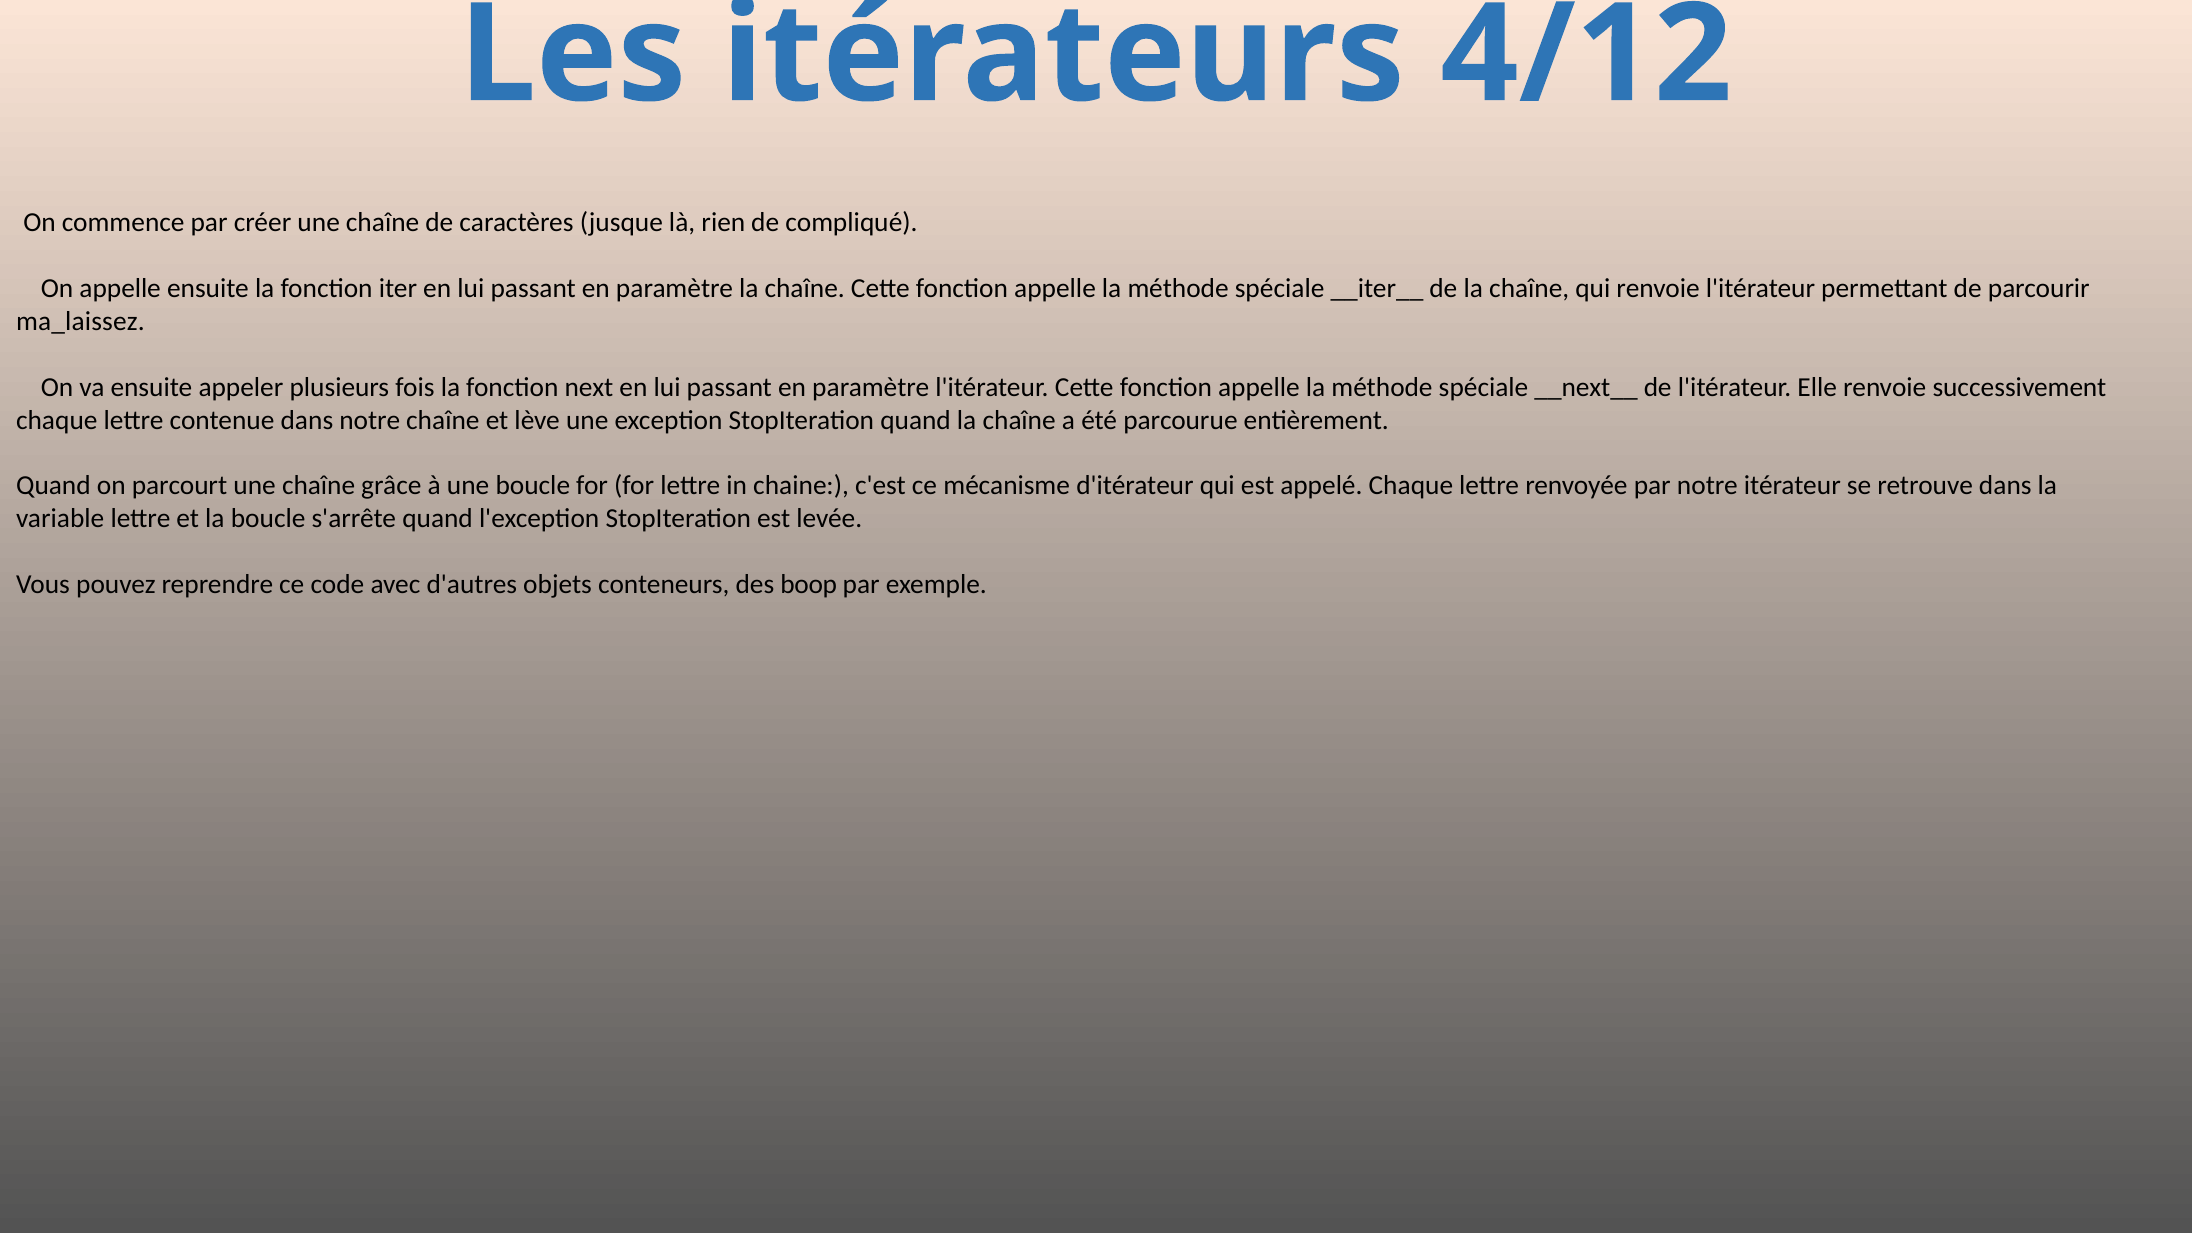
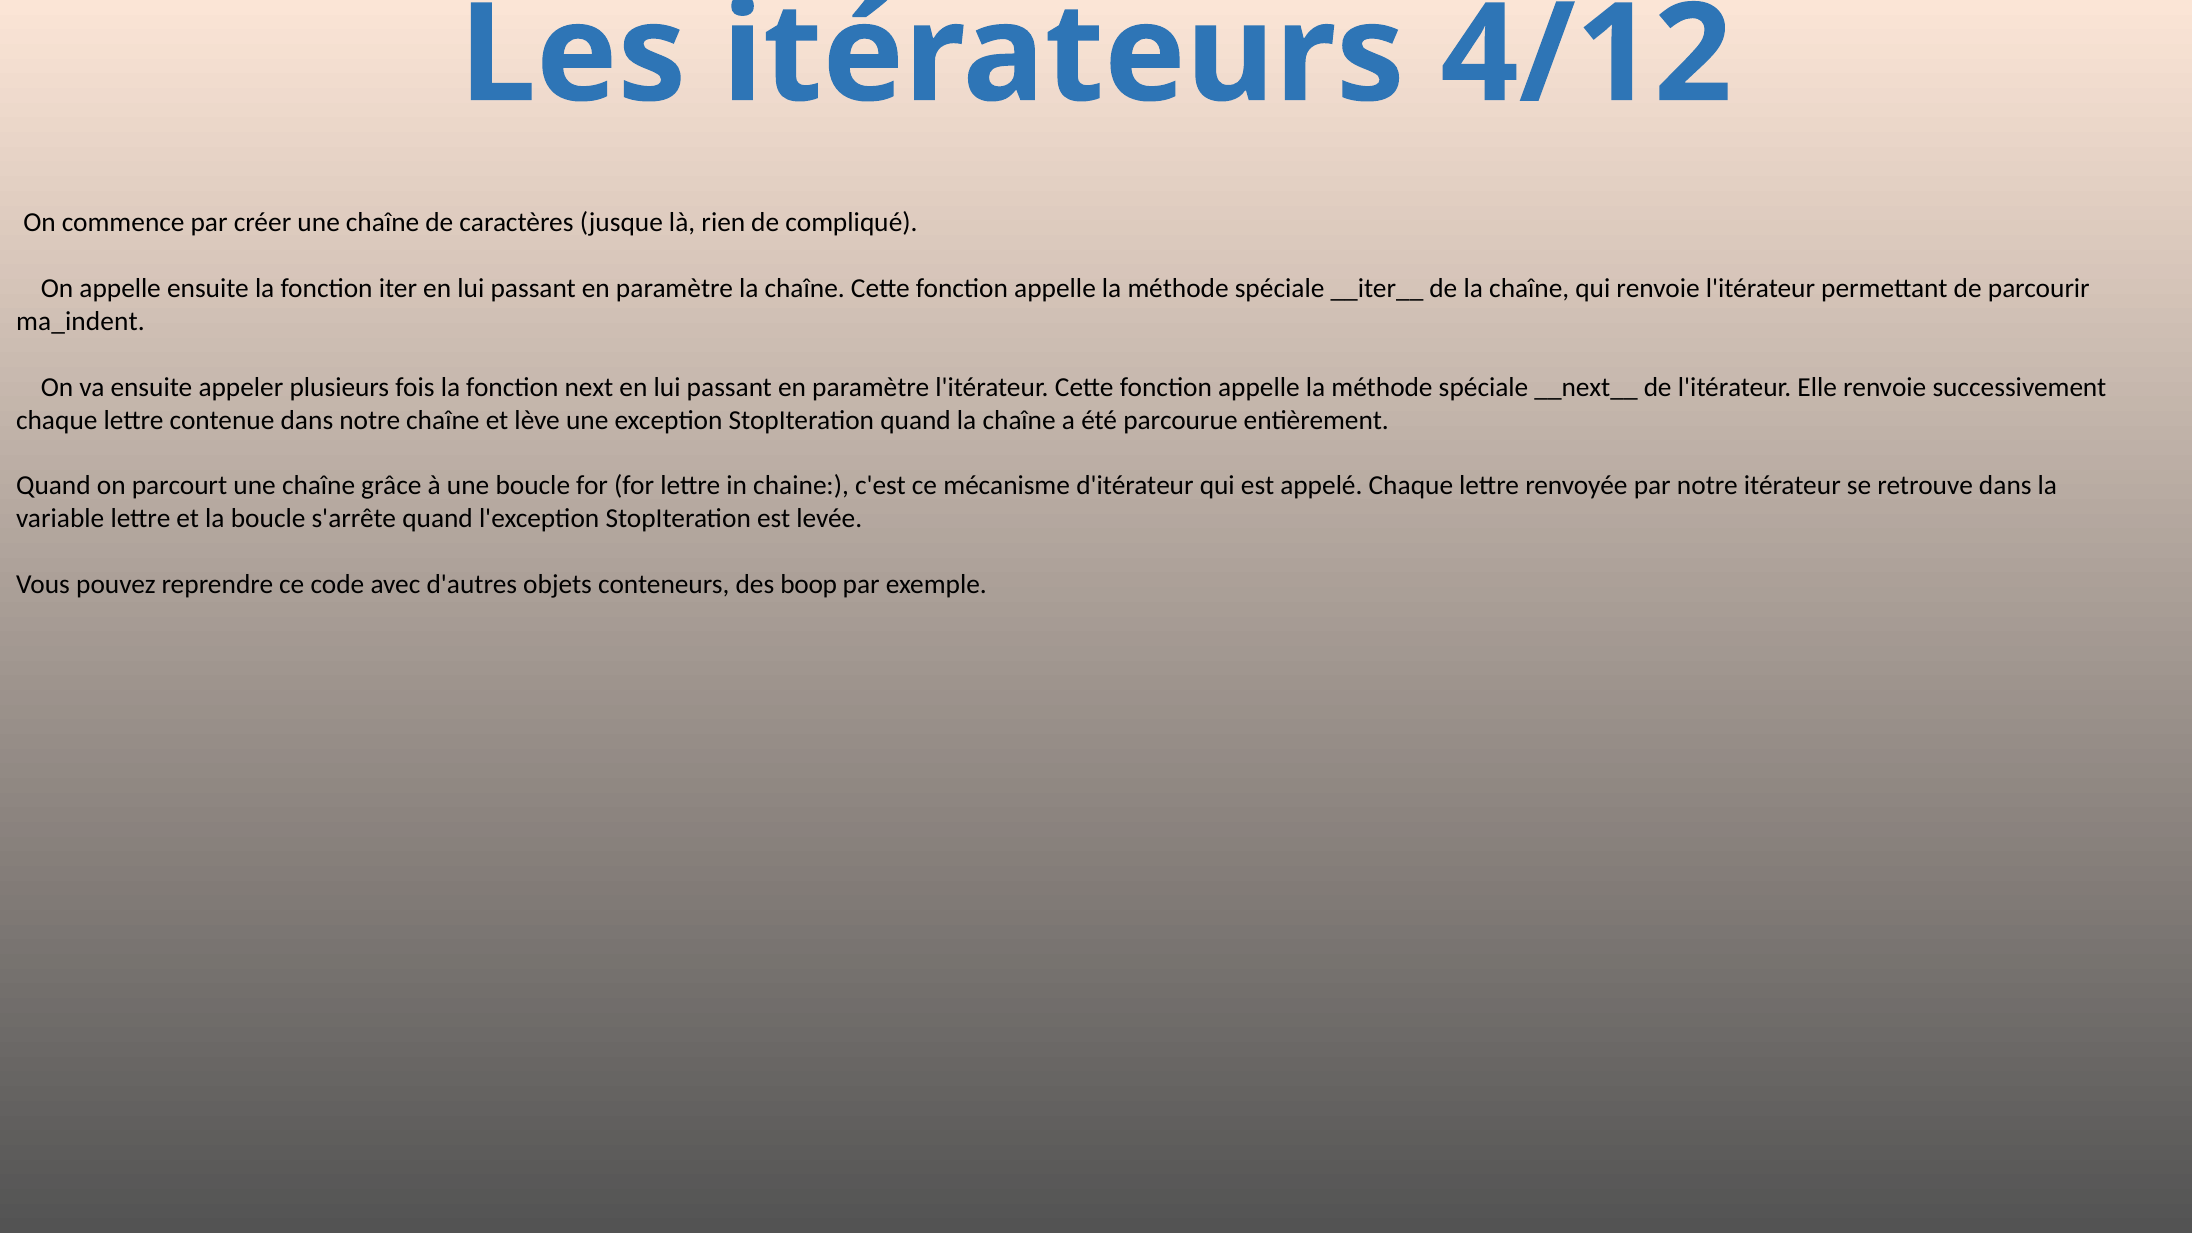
ma_laissez: ma_laissez -> ma_indent
